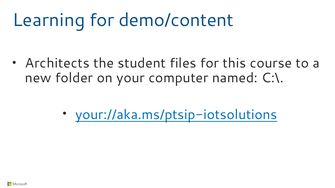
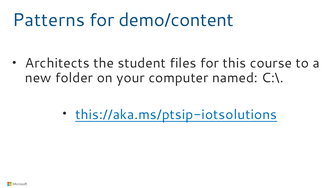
Learning: Learning -> Patterns
your://aka.ms/ptsip-iotsolutions: your://aka.ms/ptsip-iotsolutions -> this://aka.ms/ptsip-iotsolutions
